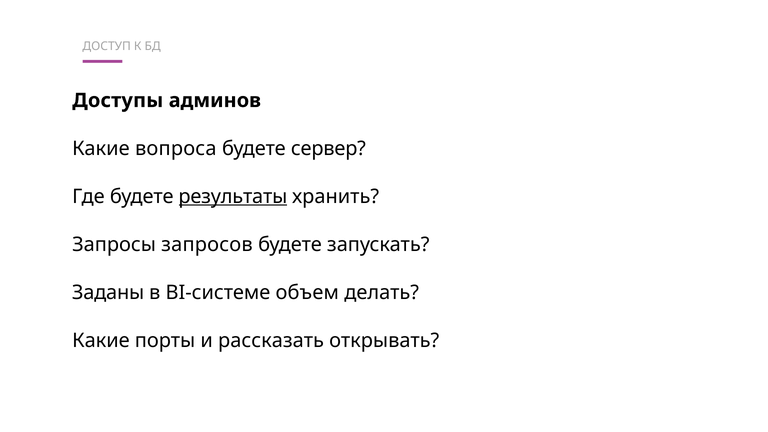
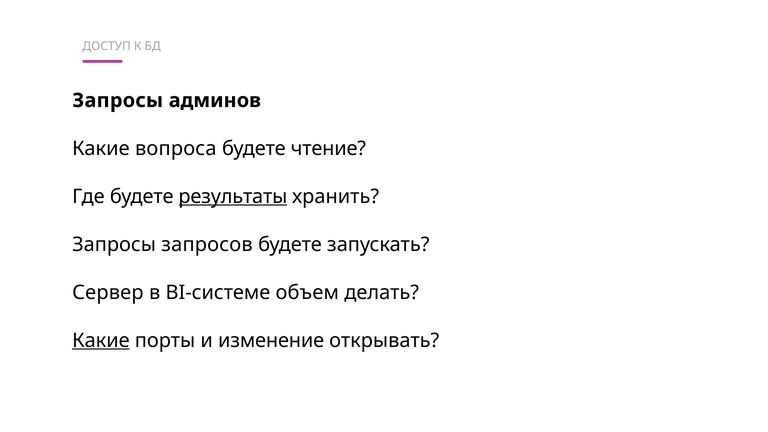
Доступы at (118, 100): Доступы -> Запросы
сервер: сервер -> чтение
Заданы: Заданы -> Сервер
Какие at (101, 341) underline: none -> present
рассказать: рассказать -> изменение
